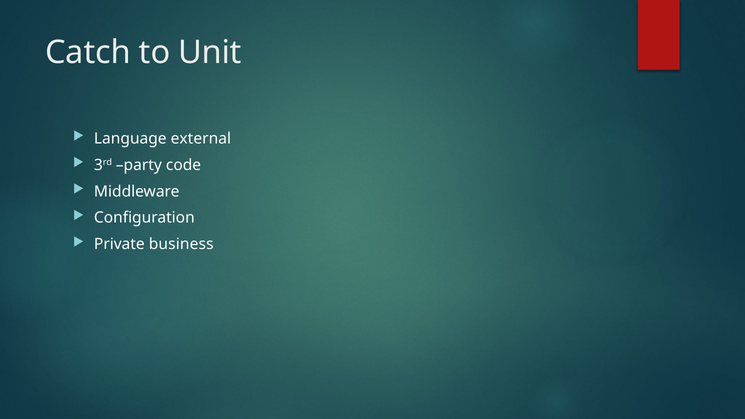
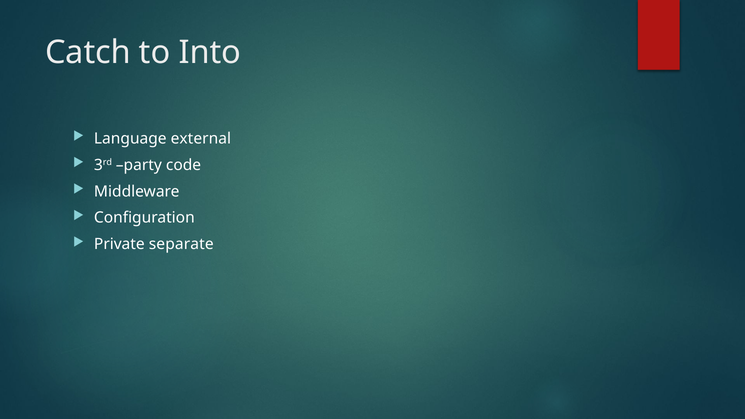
Unit: Unit -> Into
business: business -> separate
